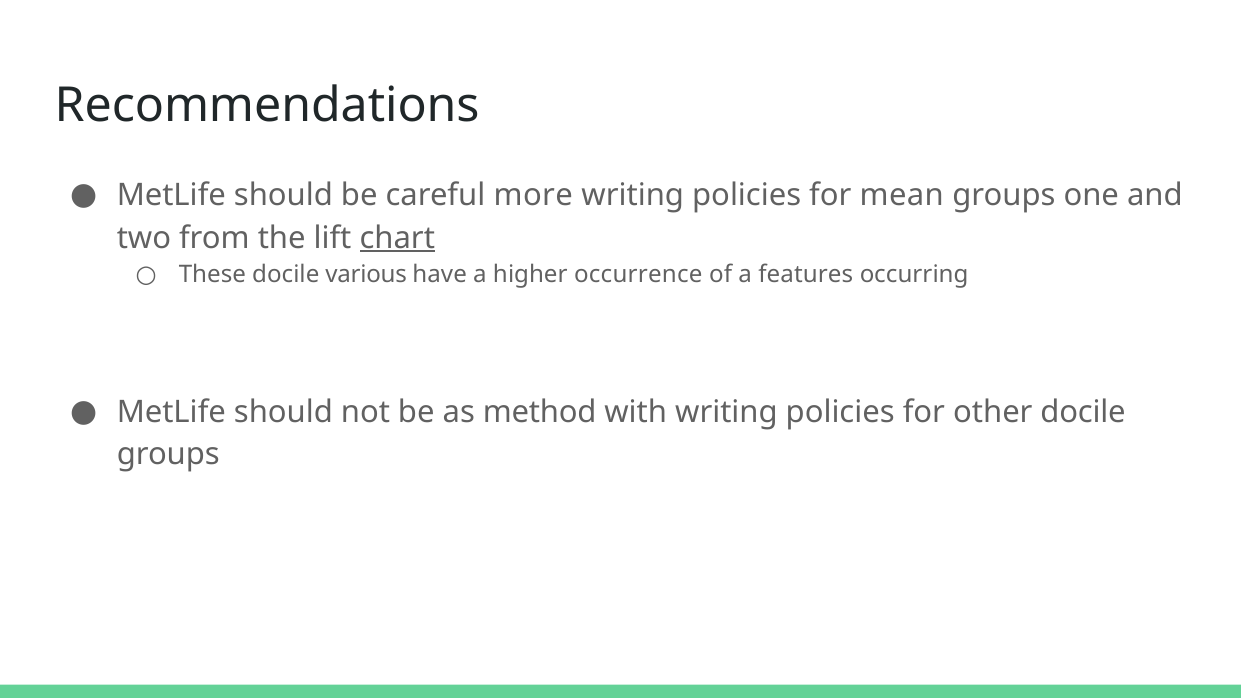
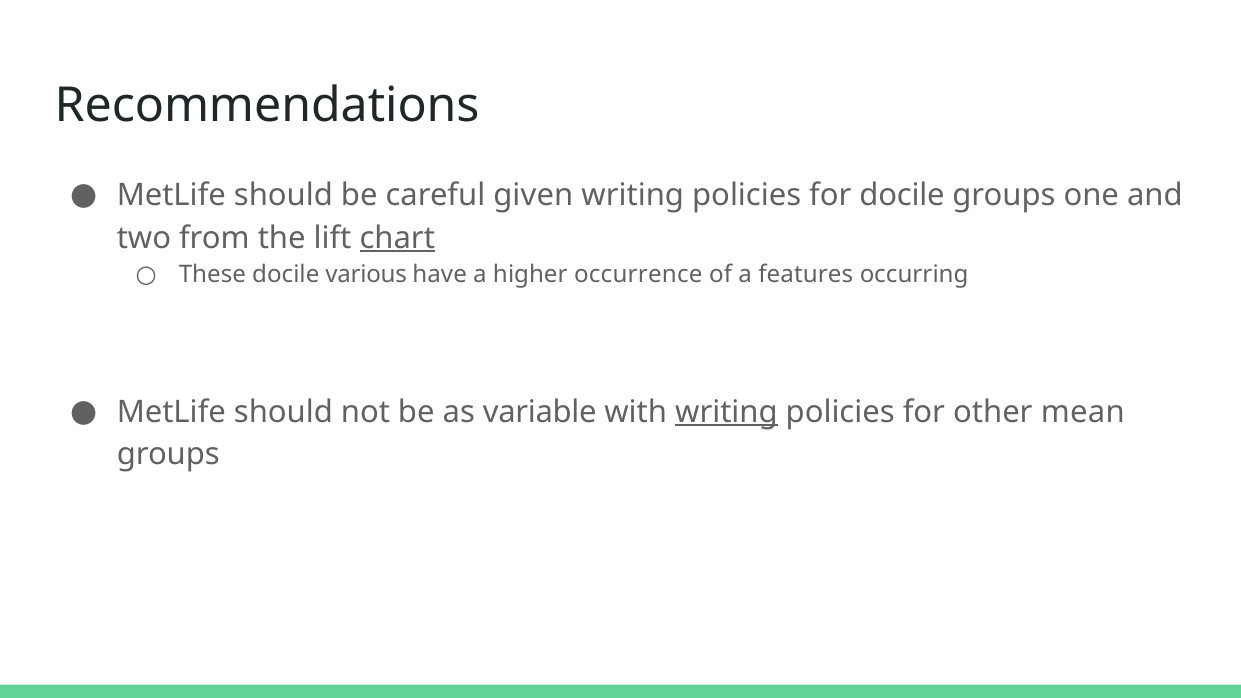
more: more -> given
for mean: mean -> docile
method: method -> variable
writing at (726, 412) underline: none -> present
other docile: docile -> mean
